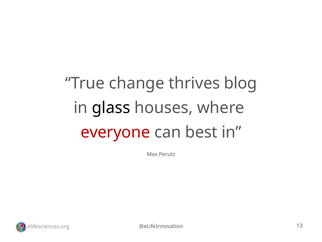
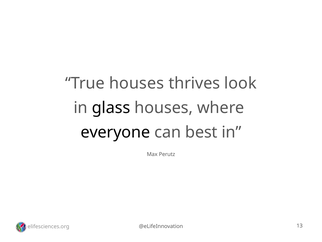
True change: change -> houses
blog: blog -> look
everyone colour: red -> black
